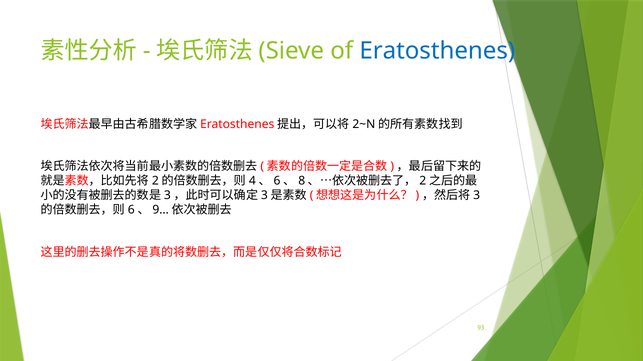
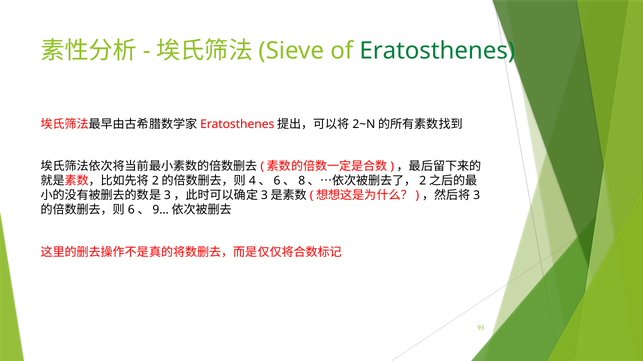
Eratosthenes colour: blue -> green
